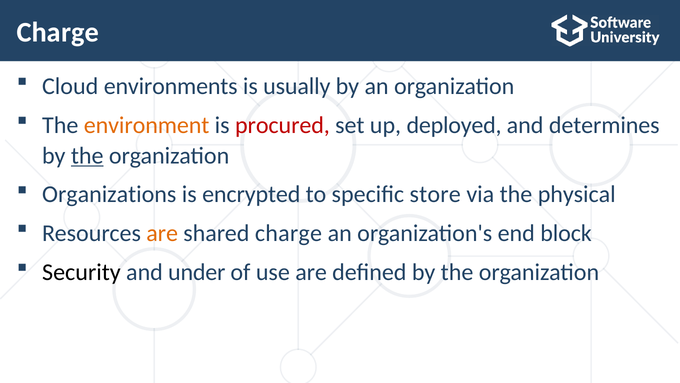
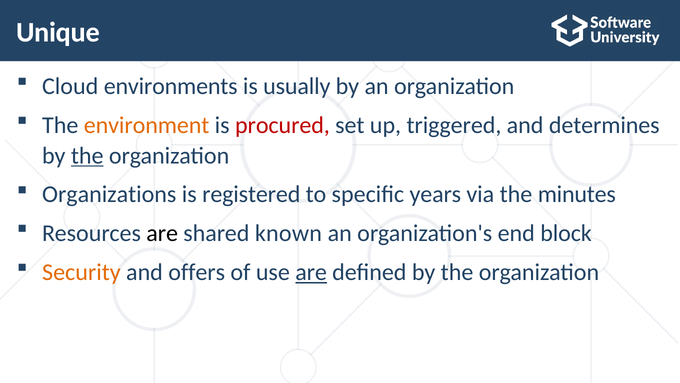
Charge at (58, 32): Charge -> Unique
deployed: deployed -> triggered
encrypted: encrypted -> registered
store: store -> years
physical: physical -> minutes
are at (162, 233) colour: orange -> black
shared charge: charge -> known
Security colour: black -> orange
under: under -> offers
are at (311, 272) underline: none -> present
